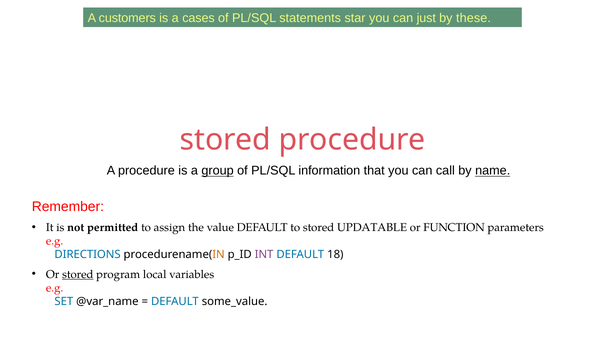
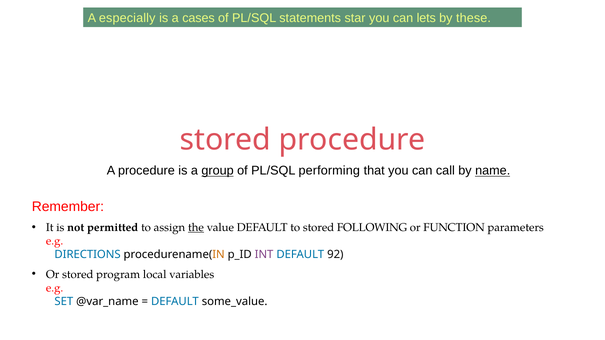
customers: customers -> especially
just: just -> lets
information: information -> performing
the underline: none -> present
UPDATABLE: UPDATABLE -> FOLLOWING
18: 18 -> 92
stored at (78, 275) underline: present -> none
